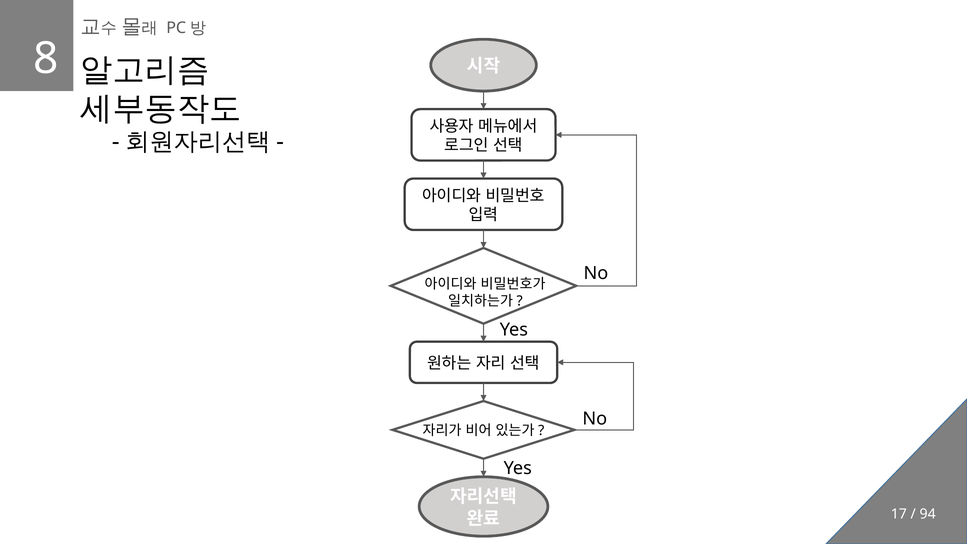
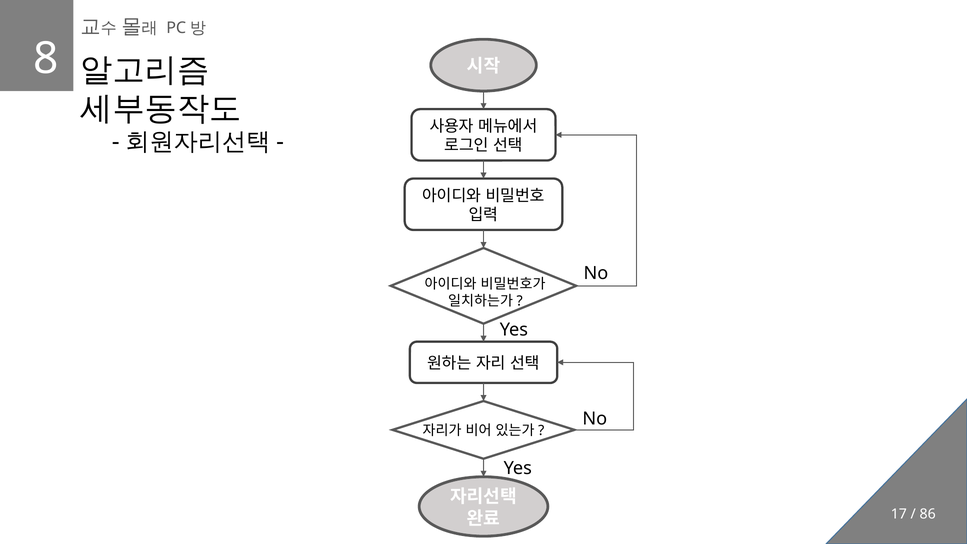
94: 94 -> 86
